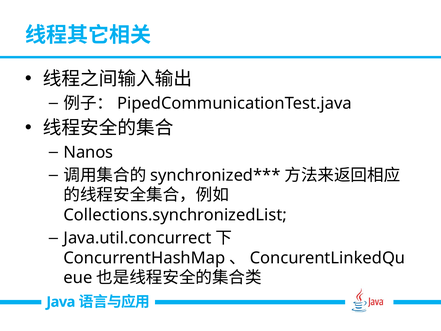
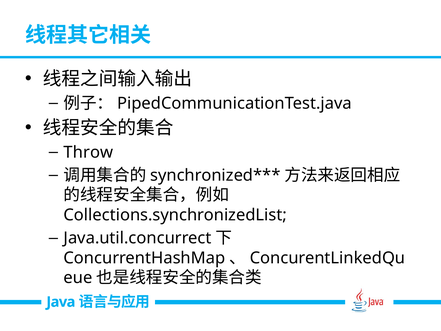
Nanos: Nanos -> Throw
